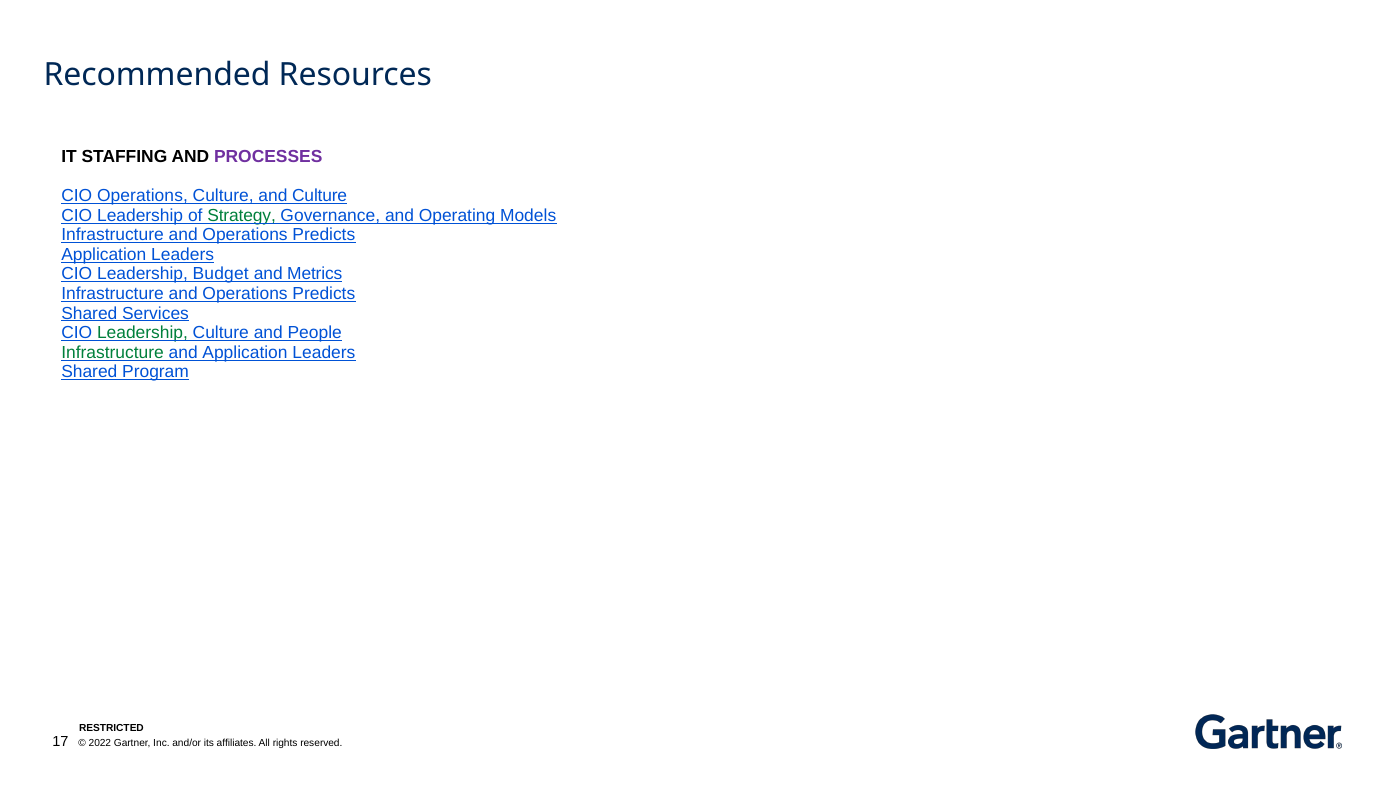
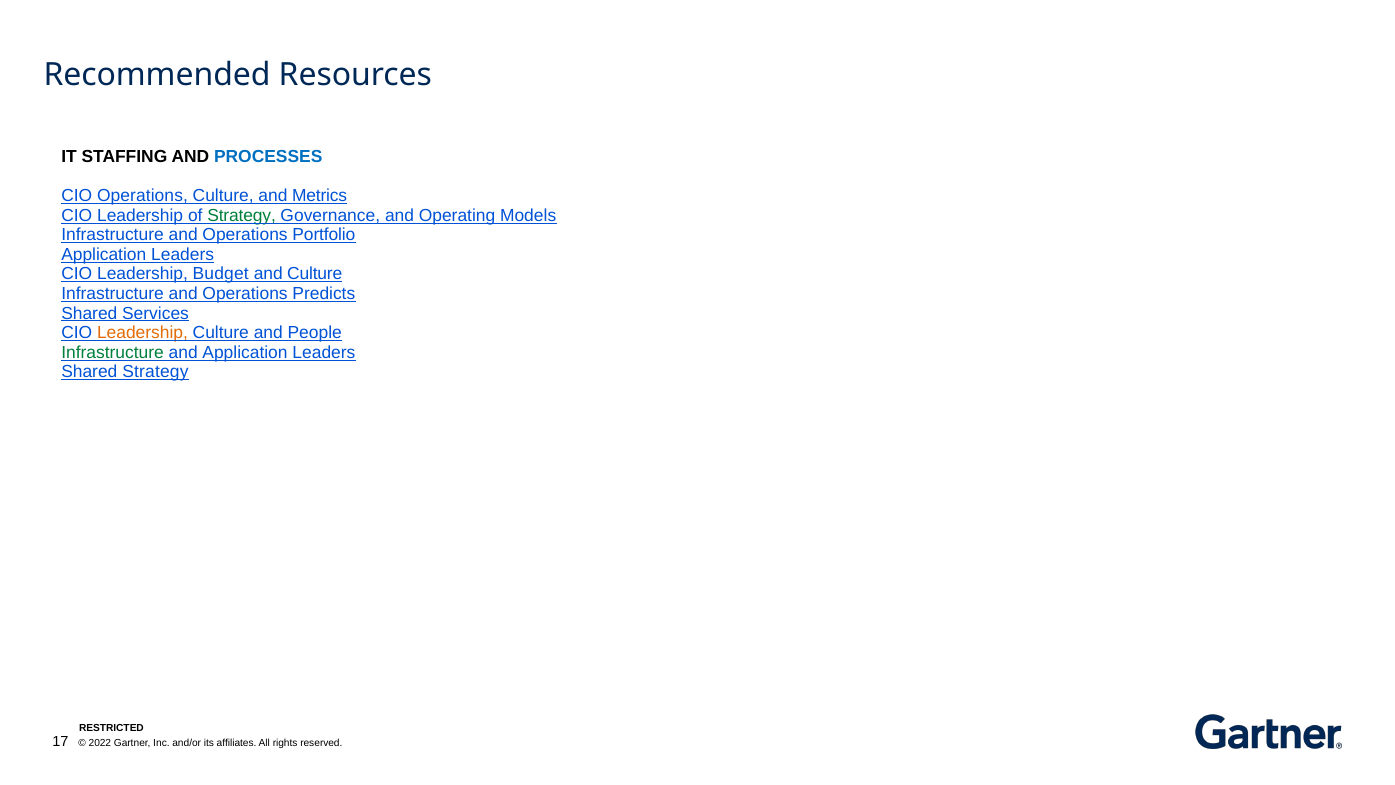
PROCESSES colour: purple -> blue
and Culture: Culture -> Metrics
Predicts at (324, 235): Predicts -> Portfolio
and Metrics: Metrics -> Culture
Leadership at (142, 333) colour: green -> orange
Shared Program: Program -> Strategy
